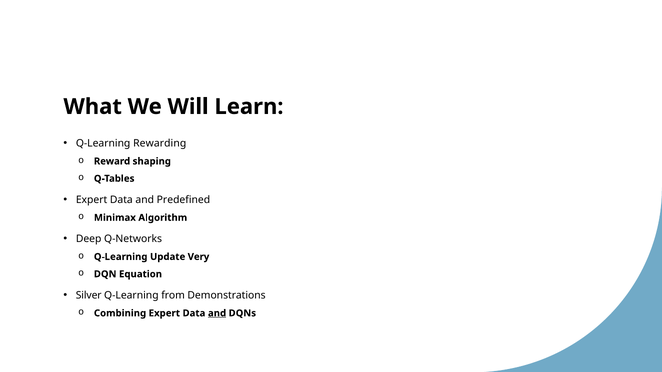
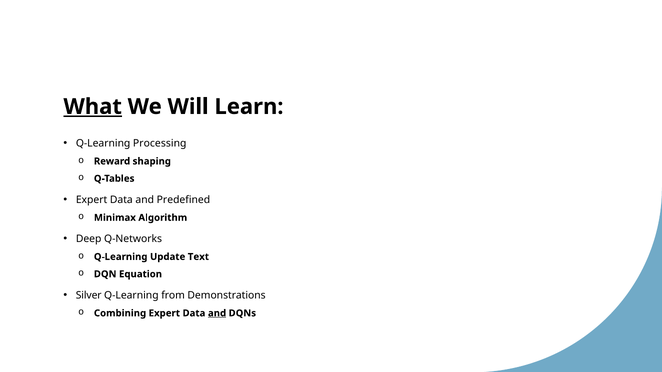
What underline: none -> present
Rewarding: Rewarding -> Processing
Very: Very -> Text
